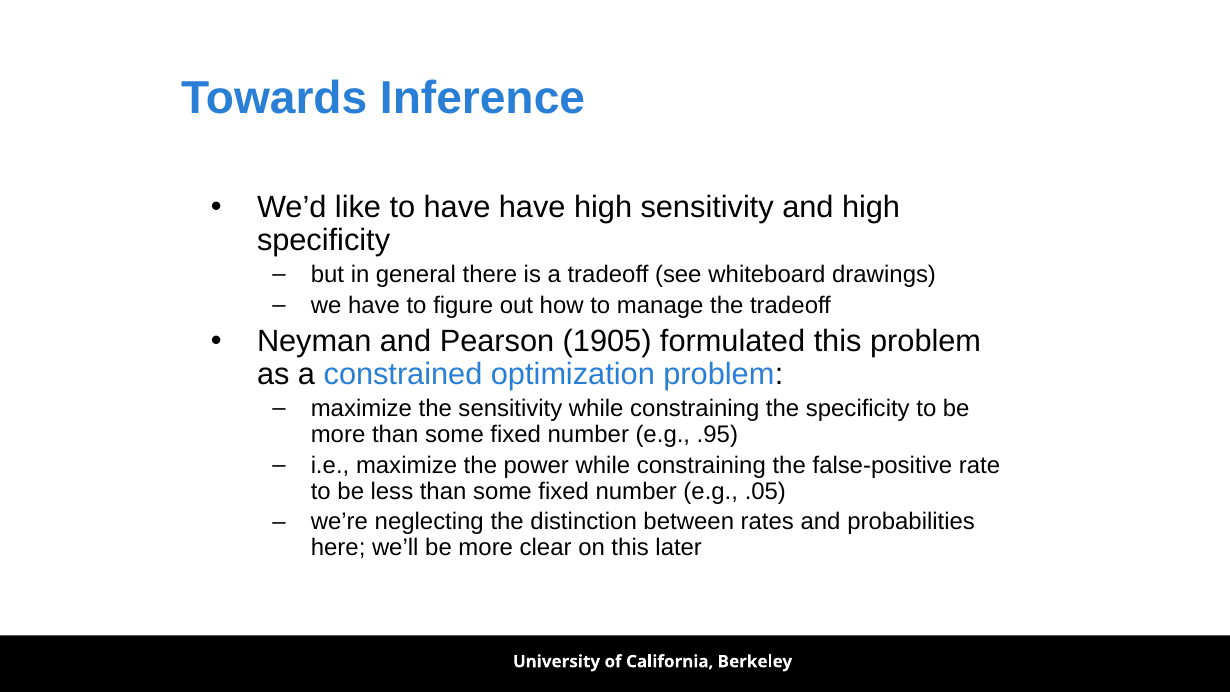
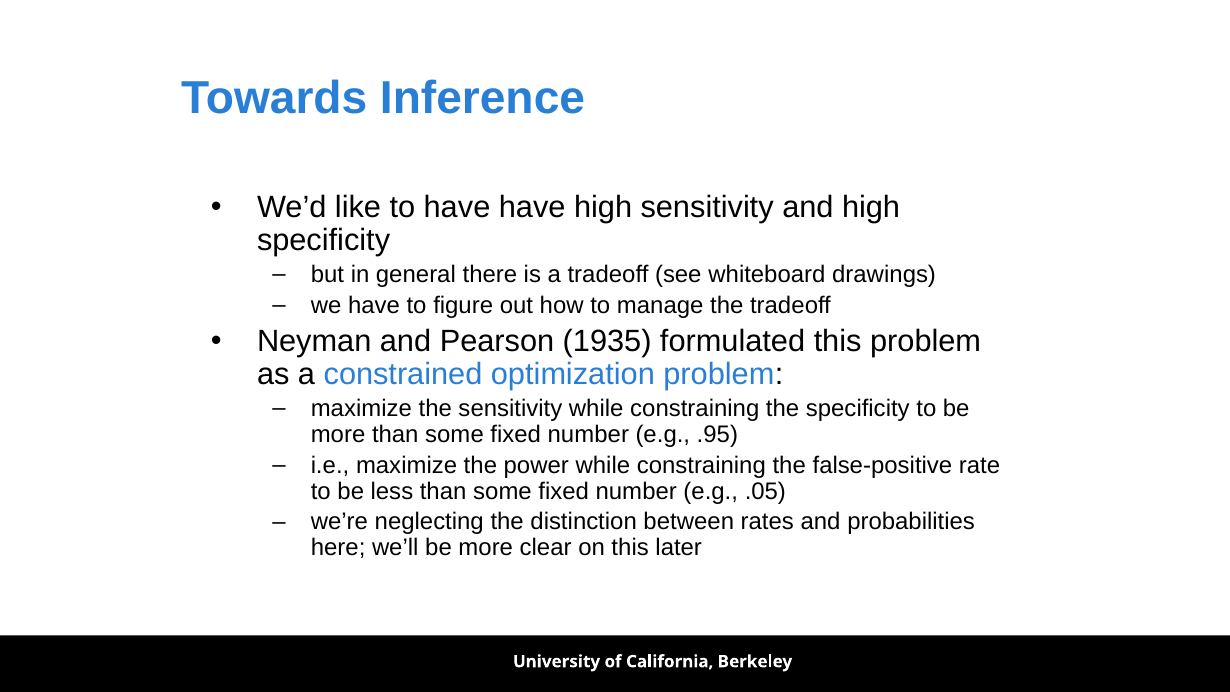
1905: 1905 -> 1935
